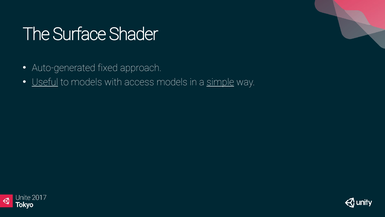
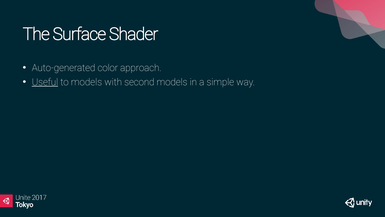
fixed: fixed -> color
access: access -> second
simple underline: present -> none
